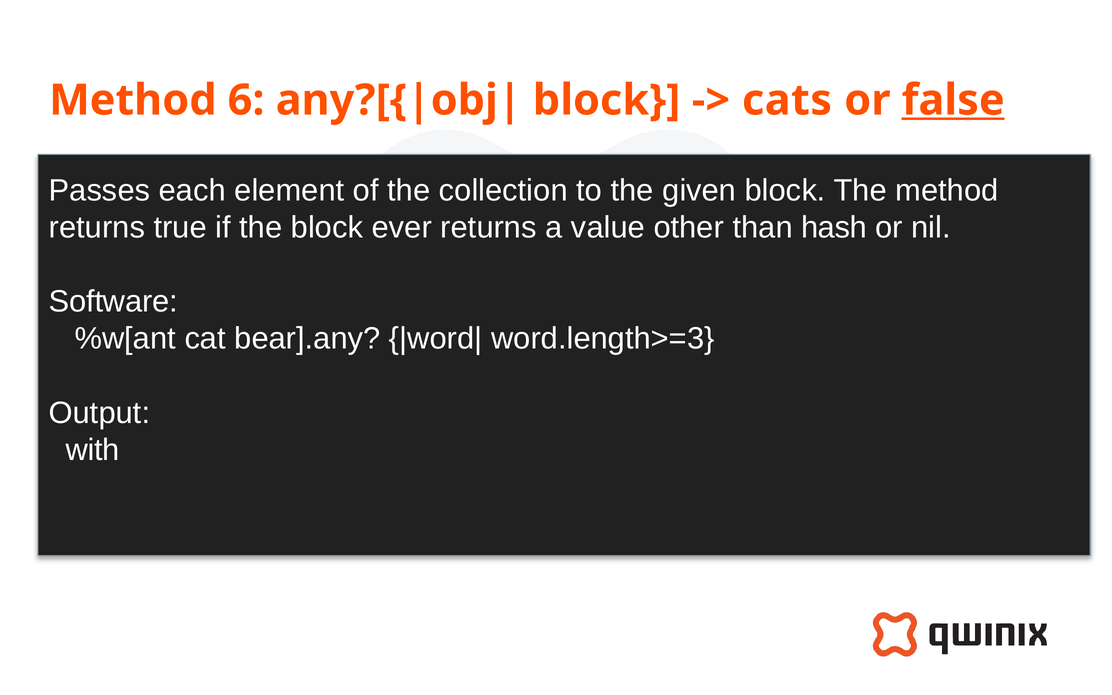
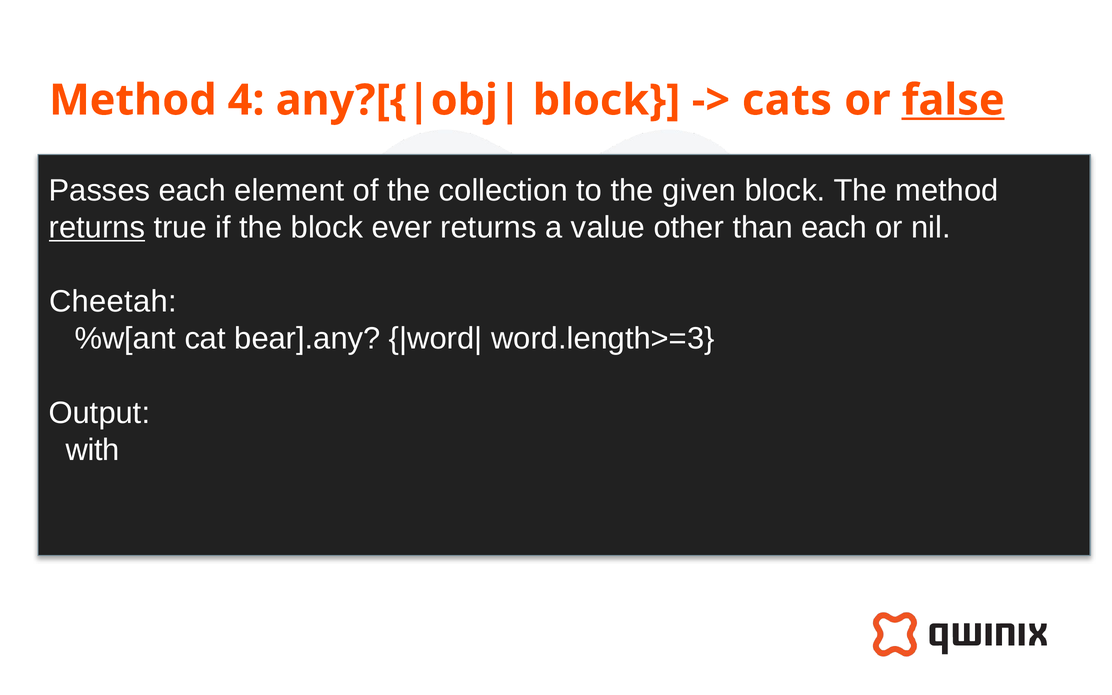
6: 6 -> 4
returns at (97, 227) underline: none -> present
than hash: hash -> each
Software: Software -> Cheetah
